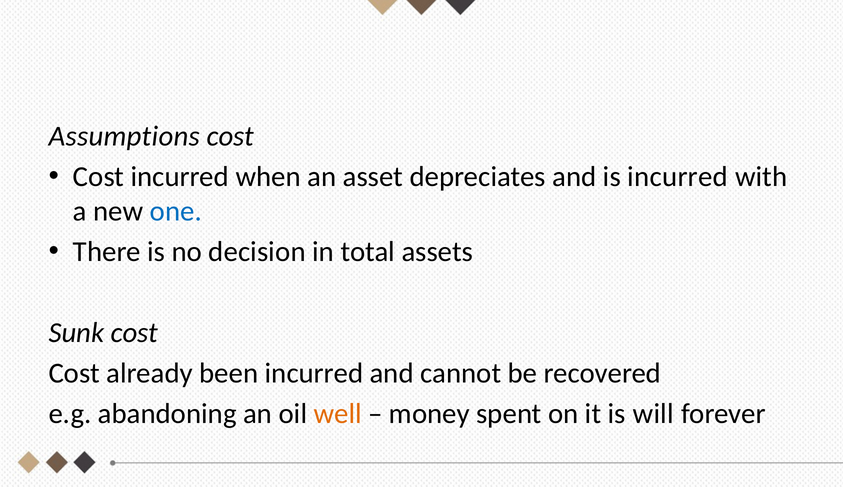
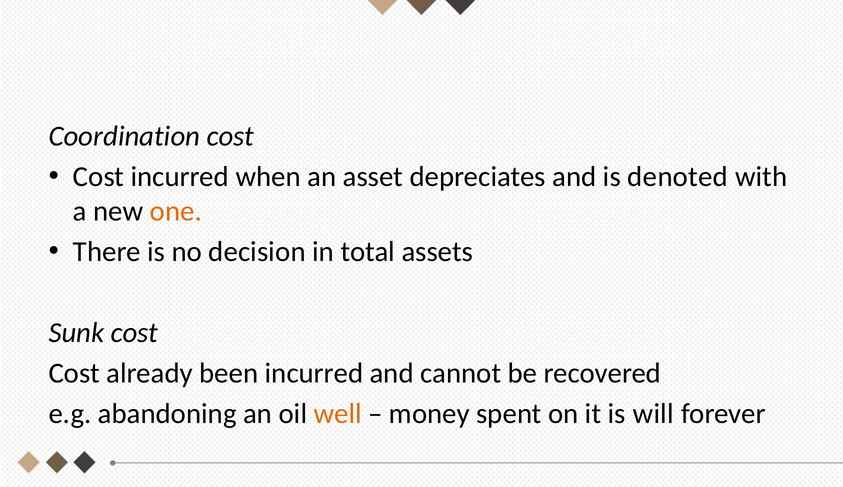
Assumptions: Assumptions -> Coordination
is incurred: incurred -> denoted
one colour: blue -> orange
